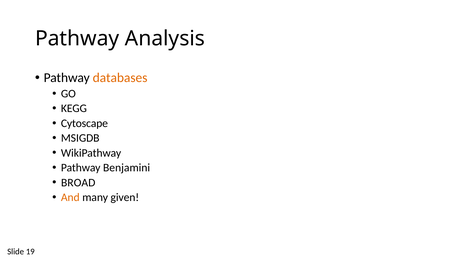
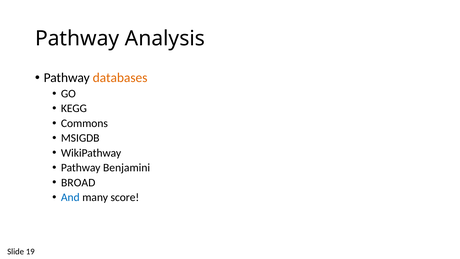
Cytoscape: Cytoscape -> Commons
And colour: orange -> blue
given: given -> score
